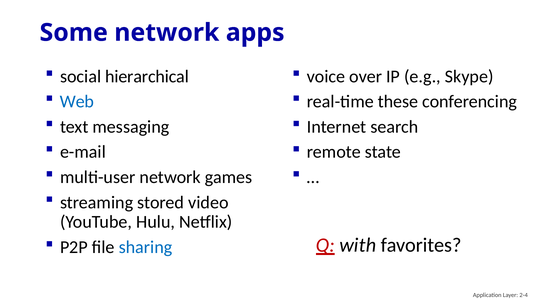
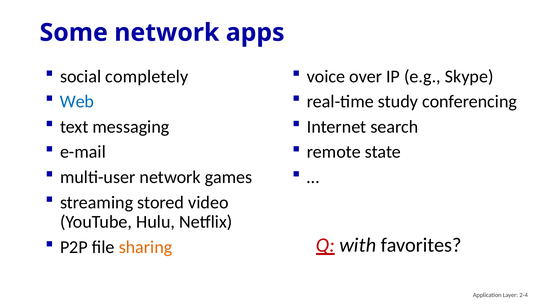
hierarchical: hierarchical -> completely
these: these -> study
sharing colour: blue -> orange
